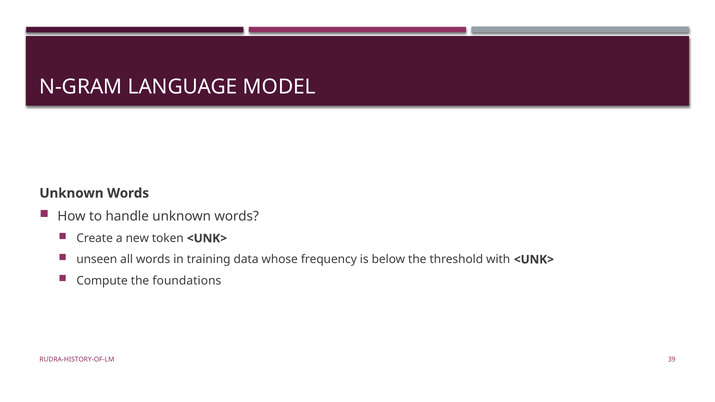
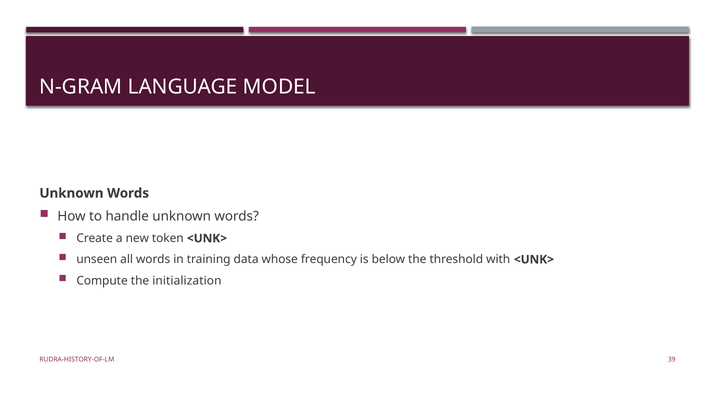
foundations: foundations -> initialization
